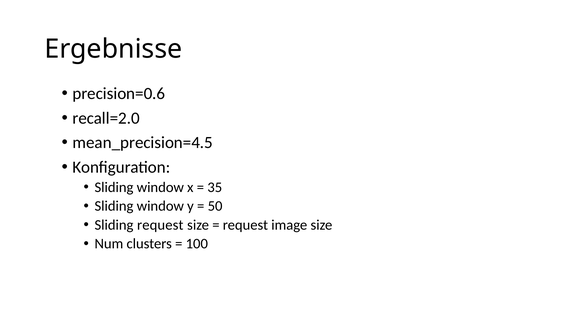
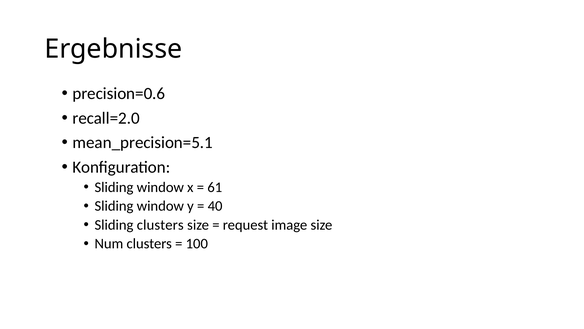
mean_precision=4.5: mean_precision=4.5 -> mean_precision=5.1
35: 35 -> 61
50: 50 -> 40
Sliding request: request -> clusters
